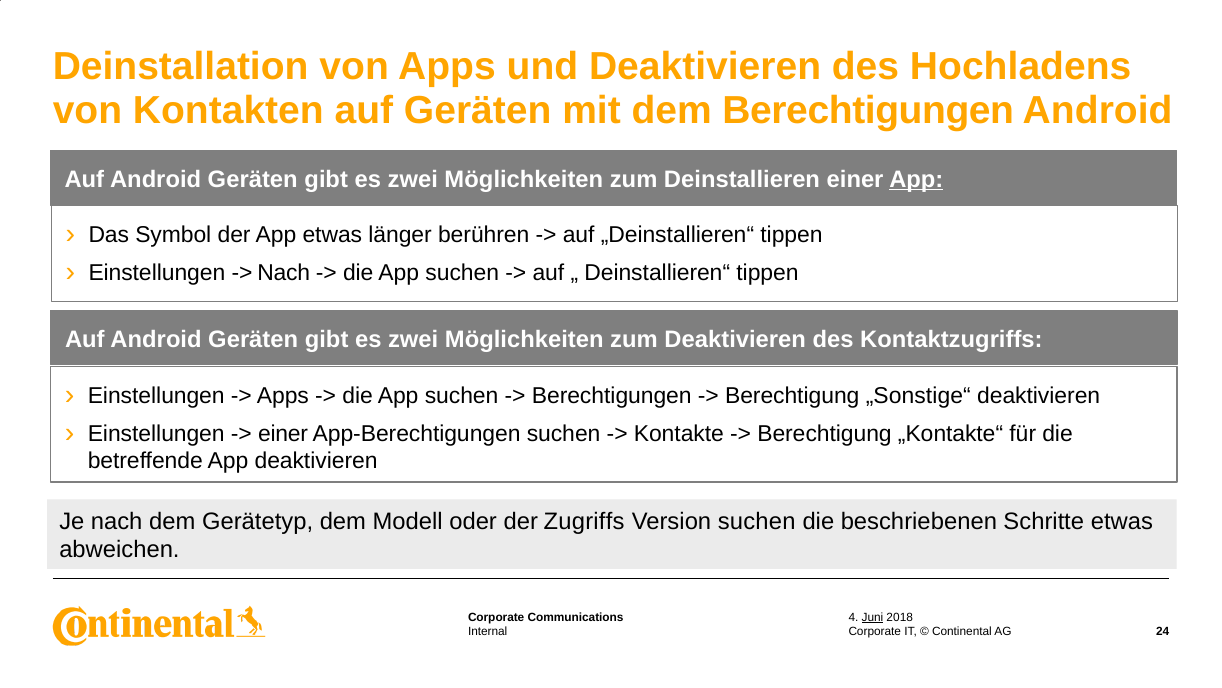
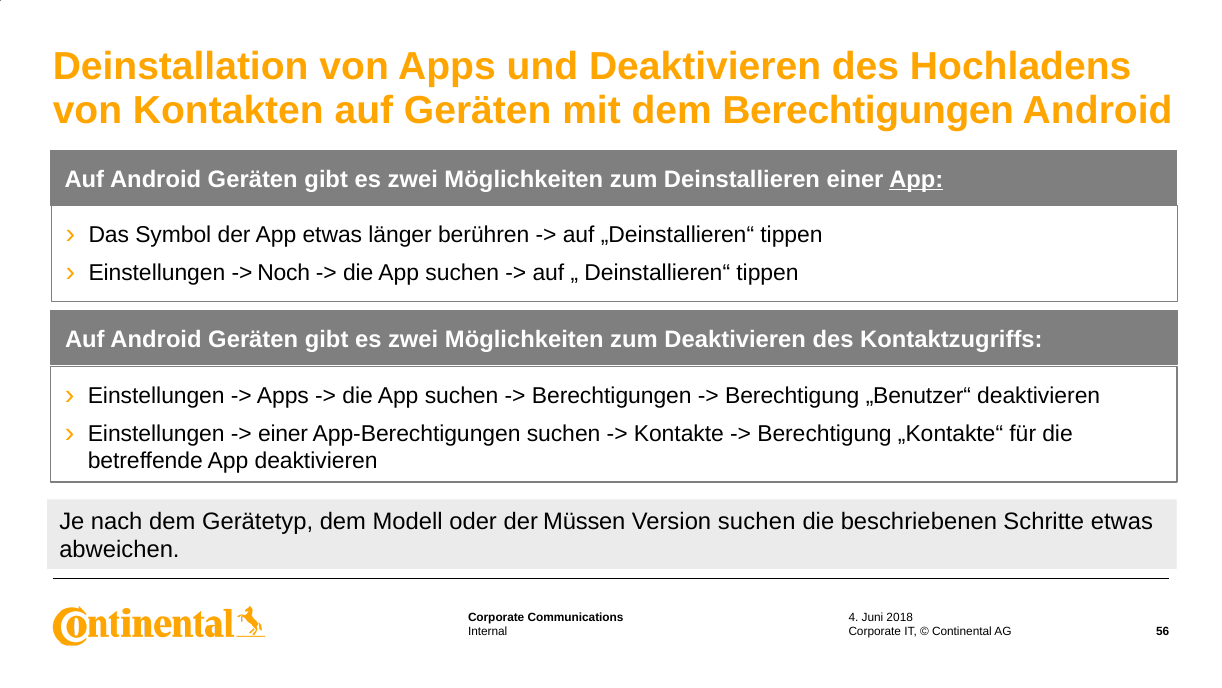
Nach at (284, 273): Nach -> Noch
„Sonstige“: „Sonstige“ -> „Benutzer“
Zugriffs: Zugriffs -> Müssen
Juni underline: present -> none
24: 24 -> 56
